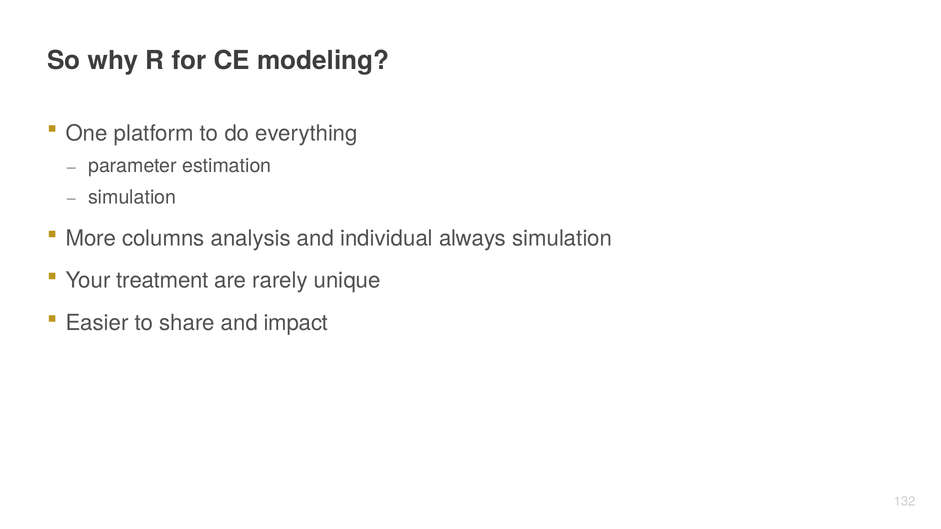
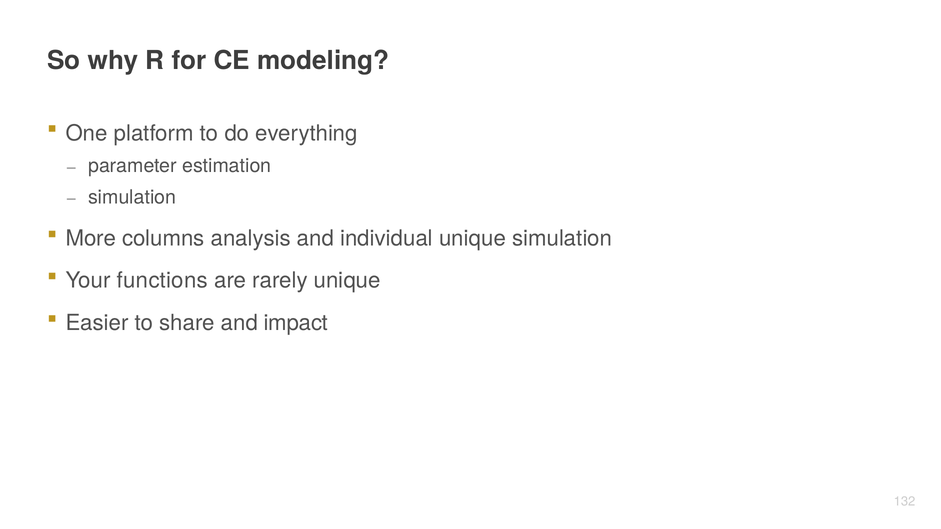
individual always: always -> unique
treatment: treatment -> functions
